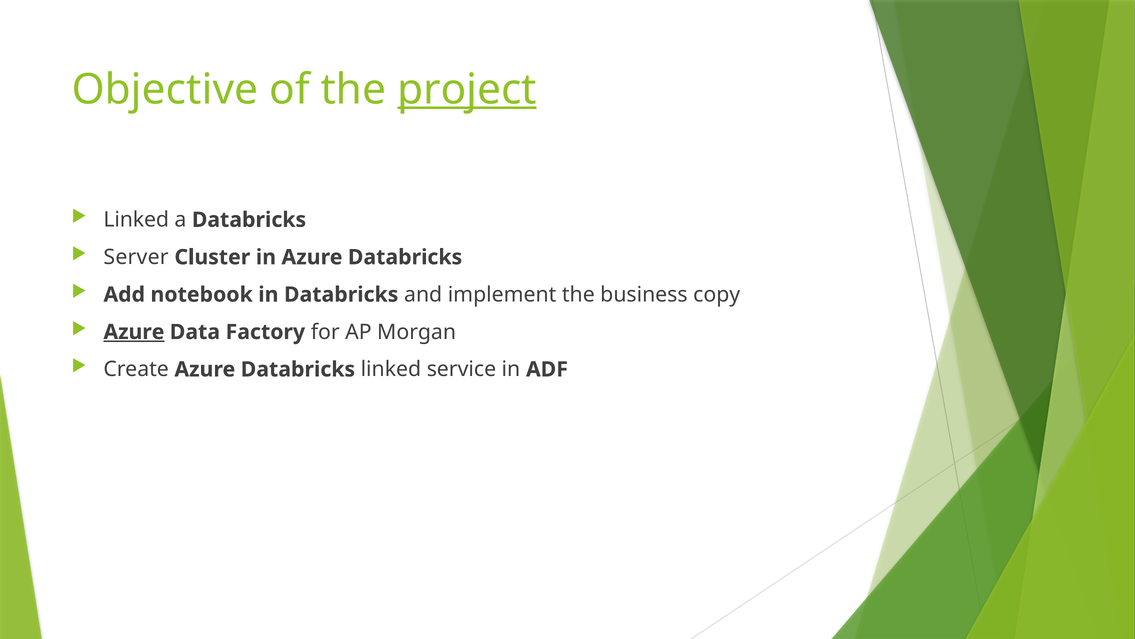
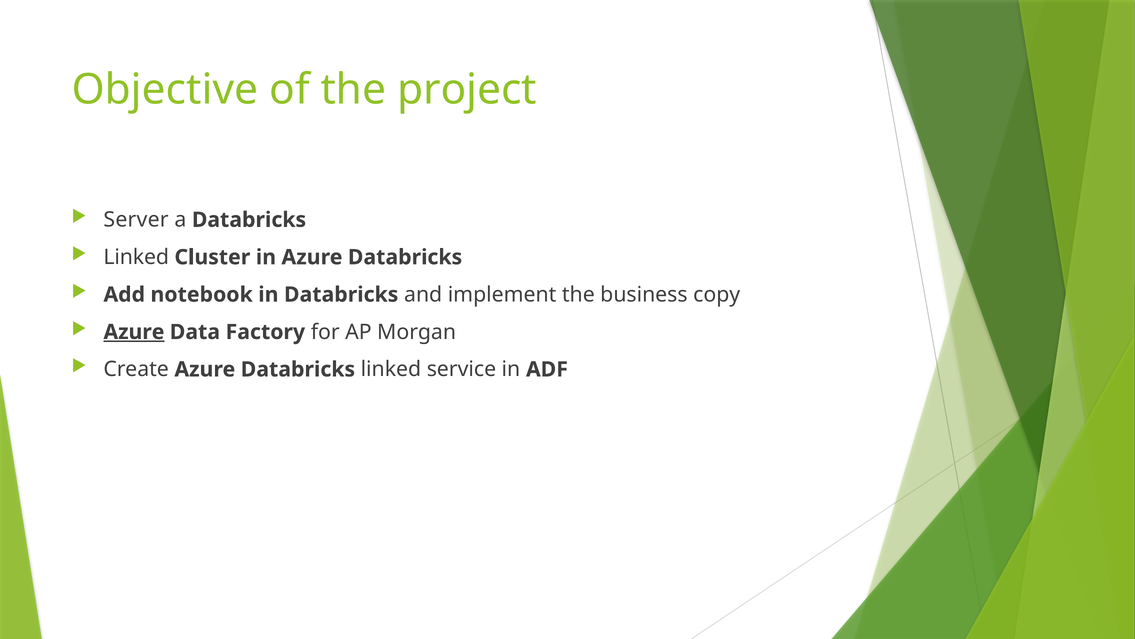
project underline: present -> none
Linked at (136, 220): Linked -> Server
Server at (136, 257): Server -> Linked
